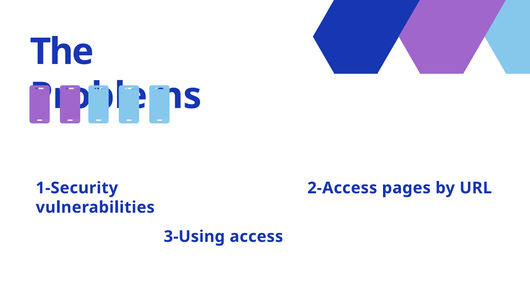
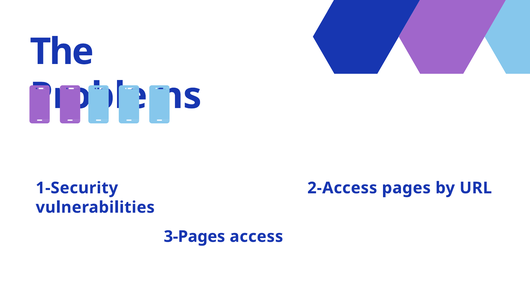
3-Using: 3-Using -> 3-Pages
